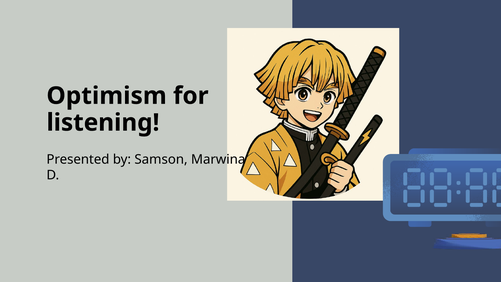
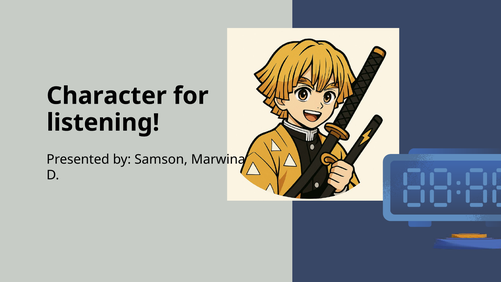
Optimism: Optimism -> Character
